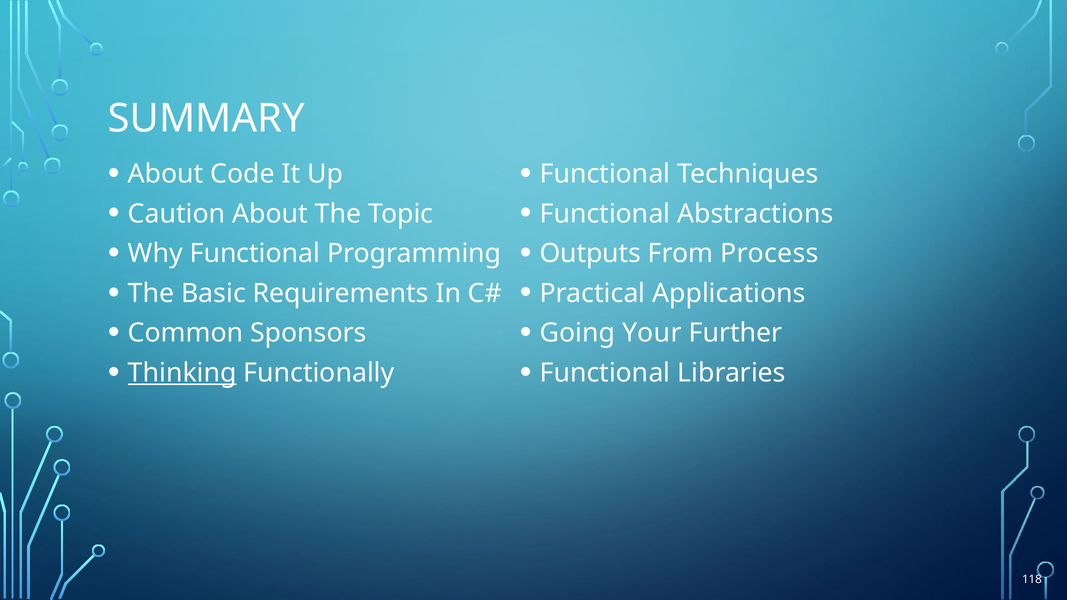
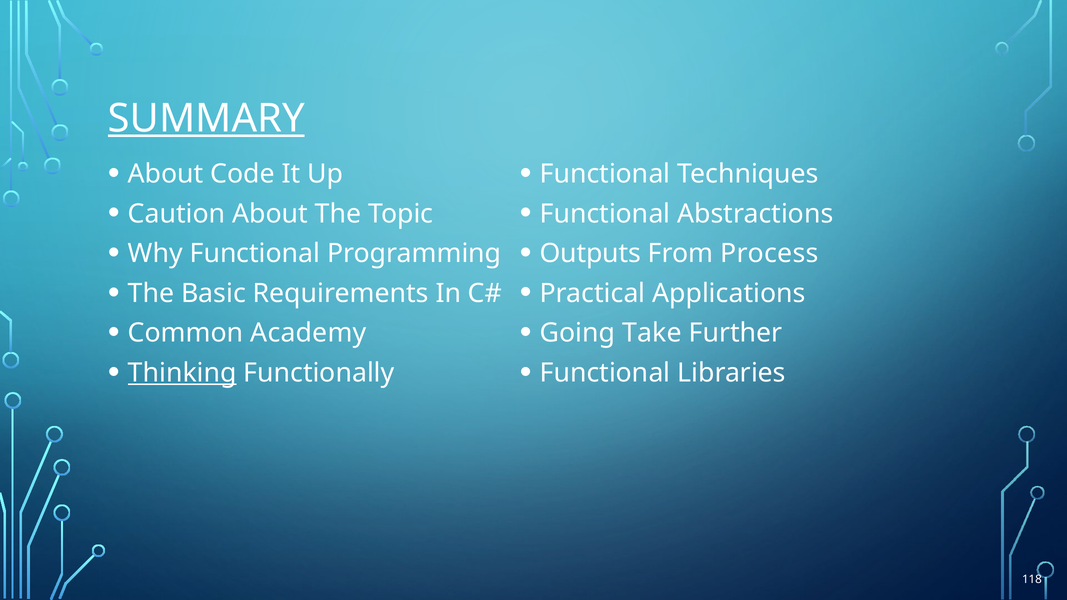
SUMMARY underline: none -> present
Your: Your -> Take
Sponsors: Sponsors -> Academy
